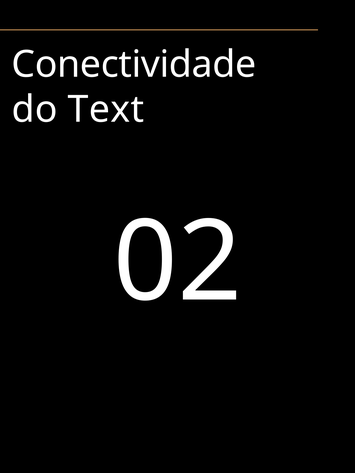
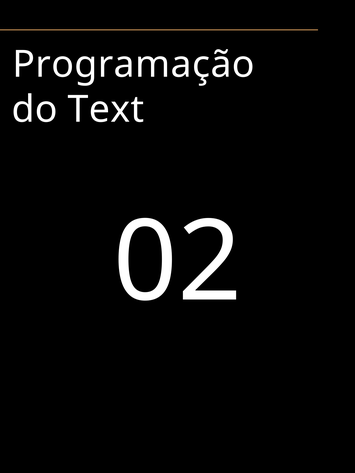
Conectividade: Conectividade -> Programação
